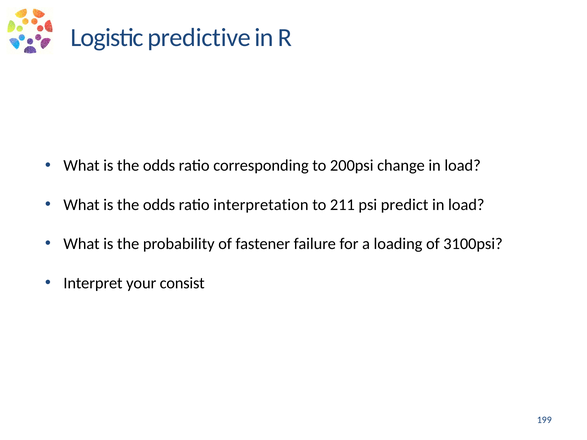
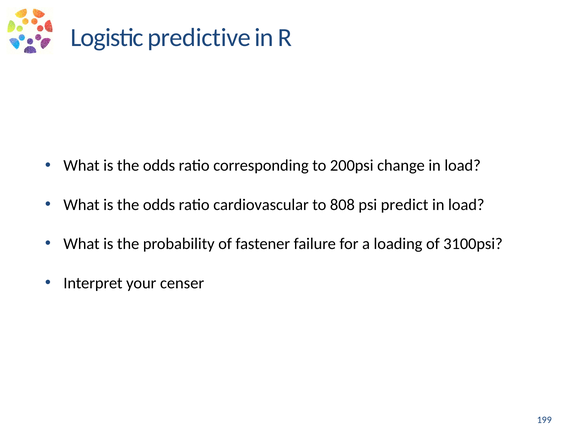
interpretation: interpretation -> cardiovascular
211: 211 -> 808
consist: consist -> censer
